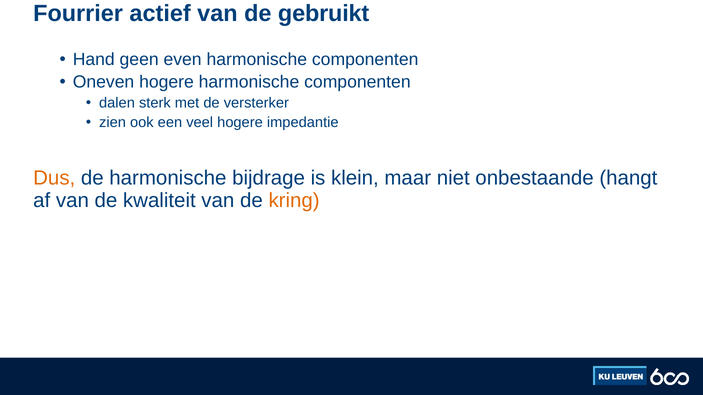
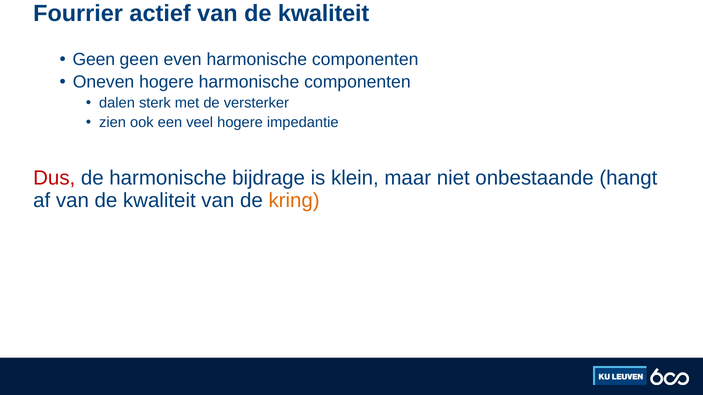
gebruikt at (324, 13): gebruikt -> kwaliteit
Hand at (94, 59): Hand -> Geen
Dus colour: orange -> red
